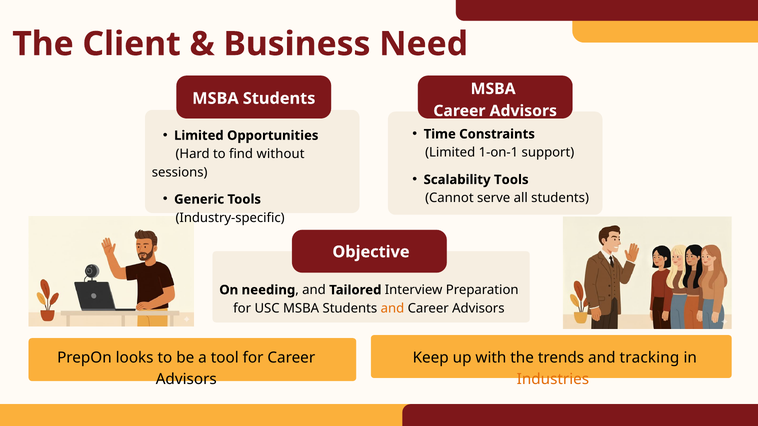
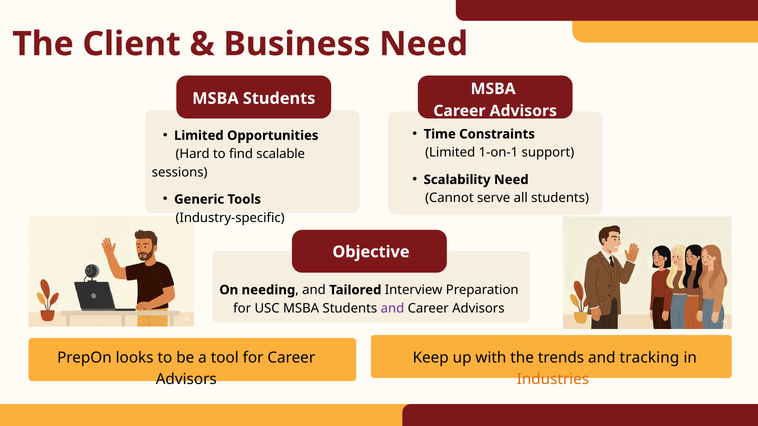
without: without -> scalable
Scalability Tools: Tools -> Need
and at (392, 309) colour: orange -> purple
